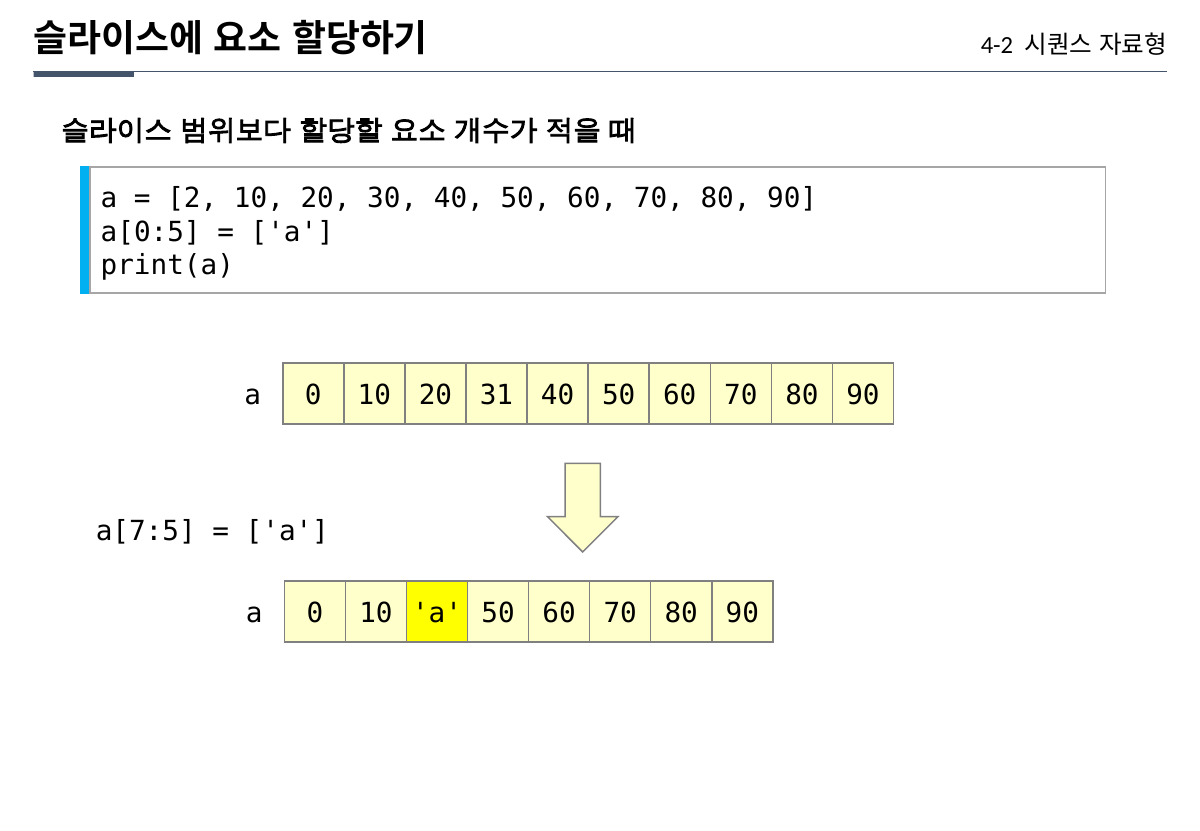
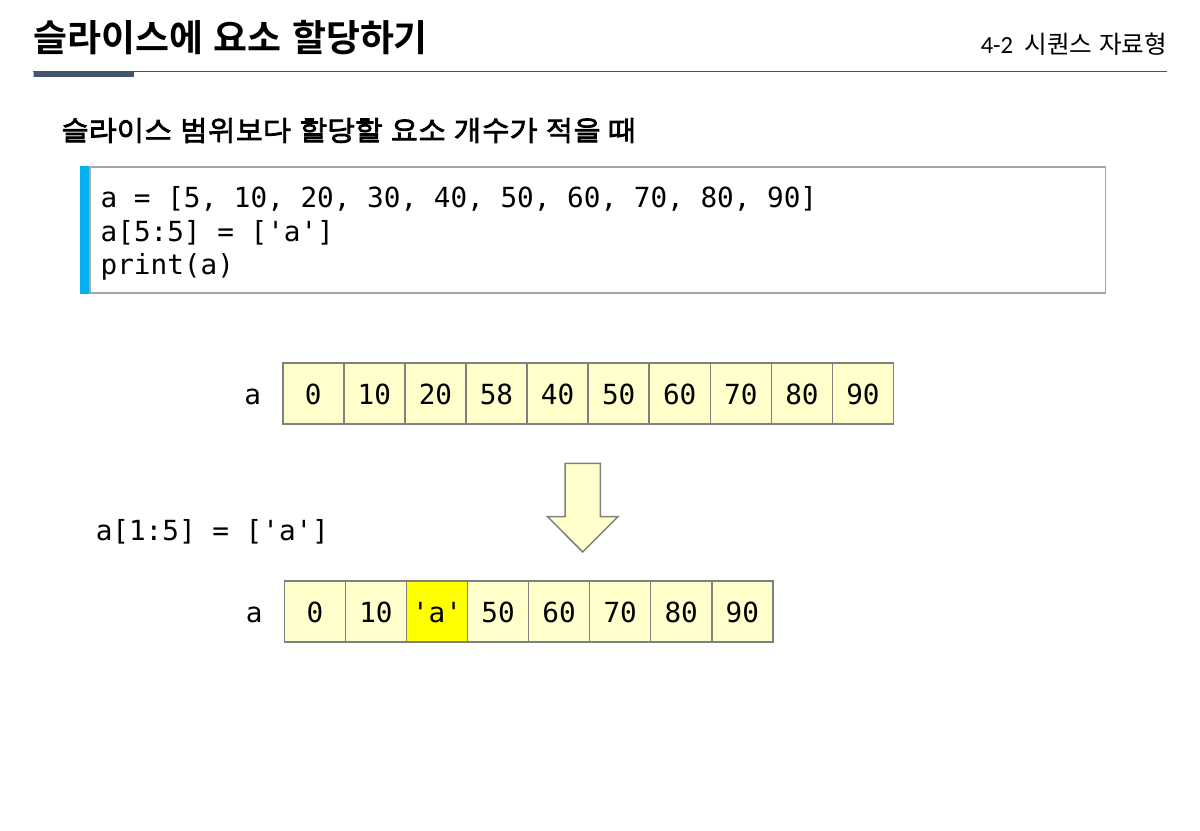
2: 2 -> 5
a[0:5: a[0:5 -> a[5:5
31: 31 -> 58
a[7:5: a[7:5 -> a[1:5
